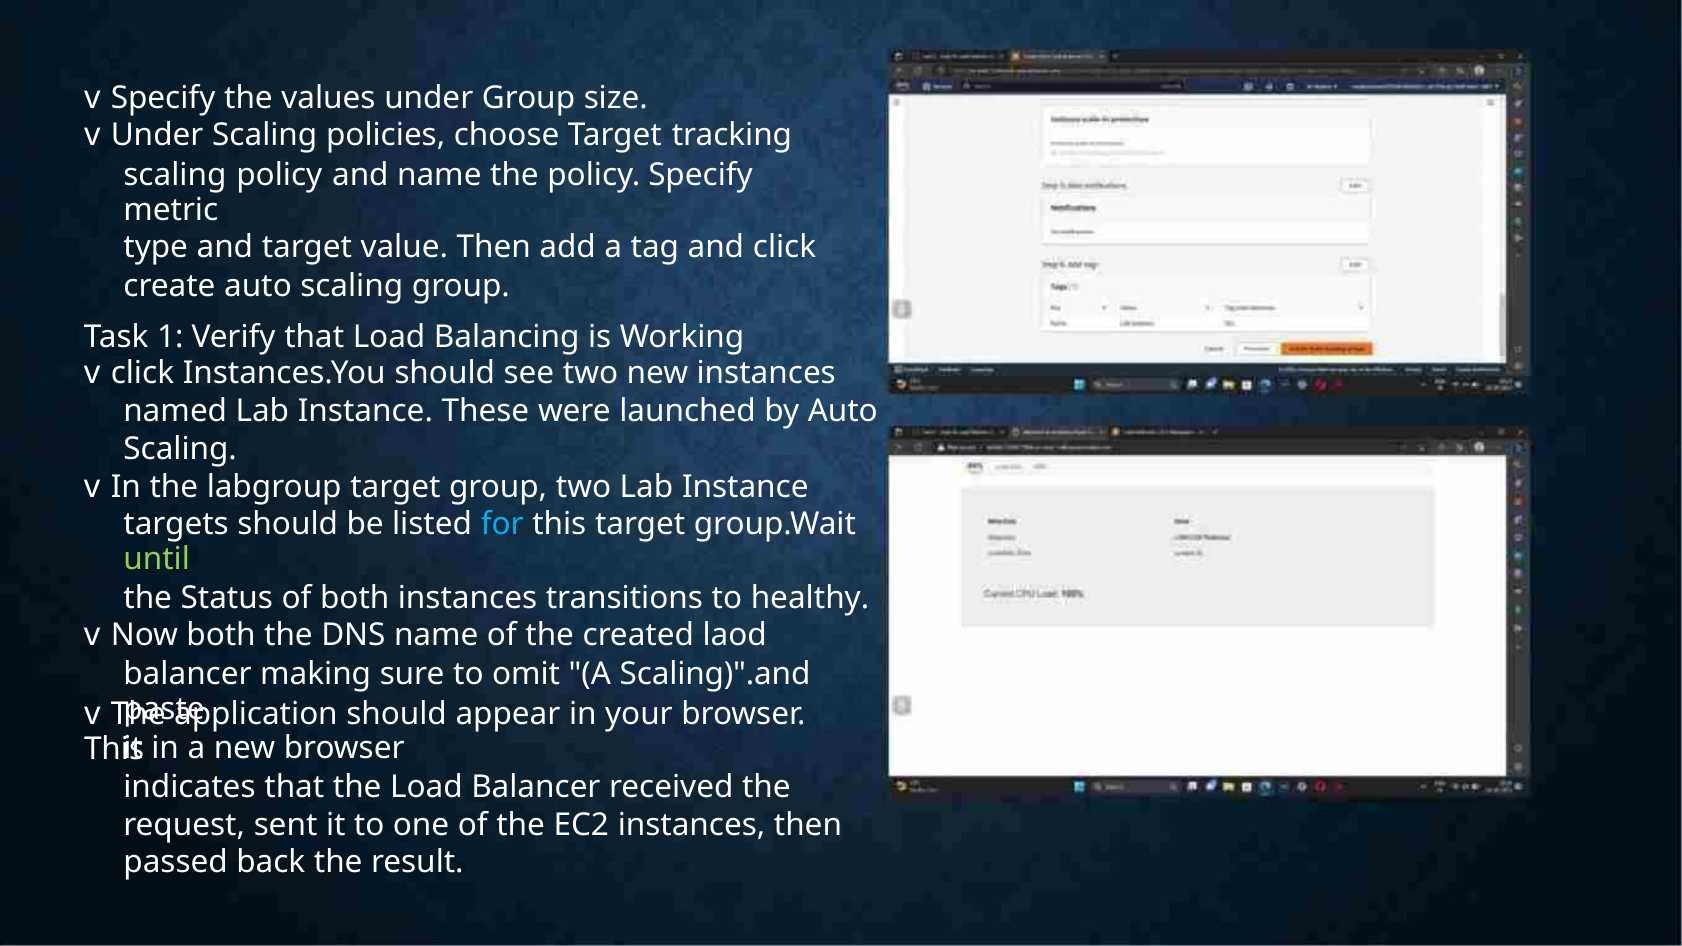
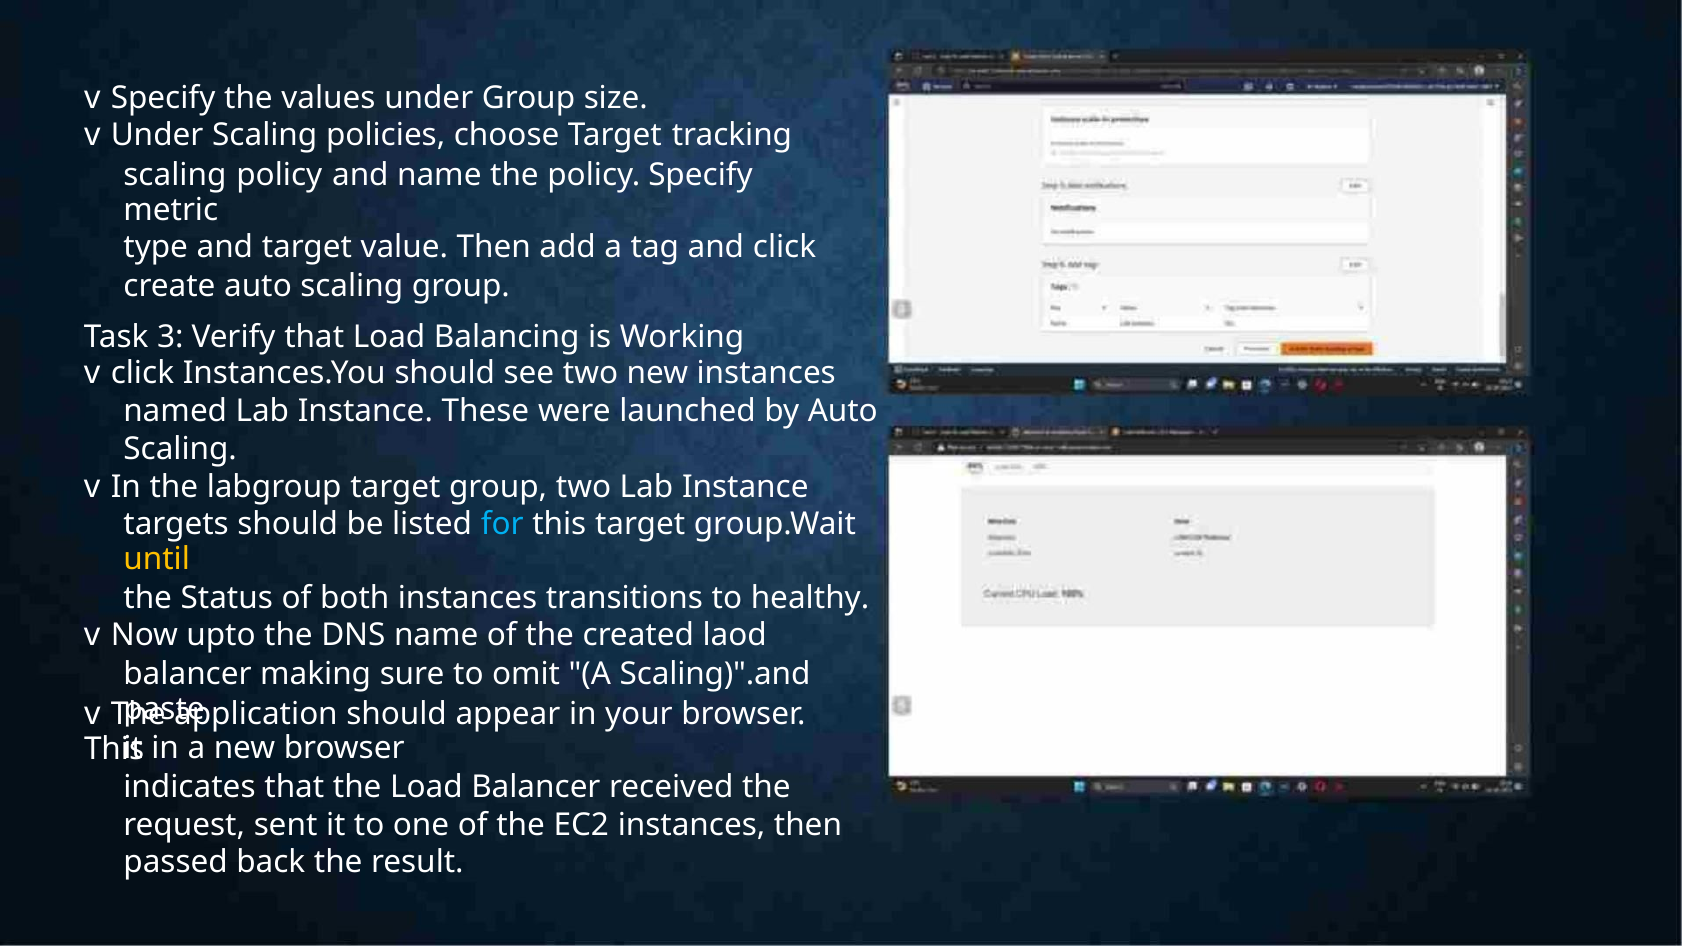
1: 1 -> 3
until colour: light green -> yellow
Now both: both -> upto
